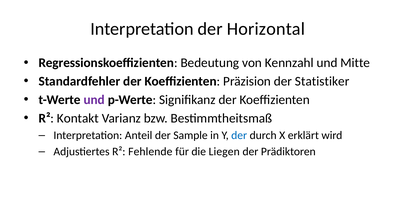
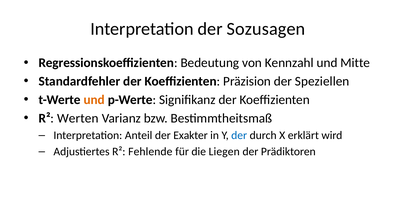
Horizontal: Horizontal -> Sozusagen
Statistiker: Statistiker -> Speziellen
und at (94, 100) colour: purple -> orange
Kontakt: Kontakt -> Werten
Sample: Sample -> Exakter
